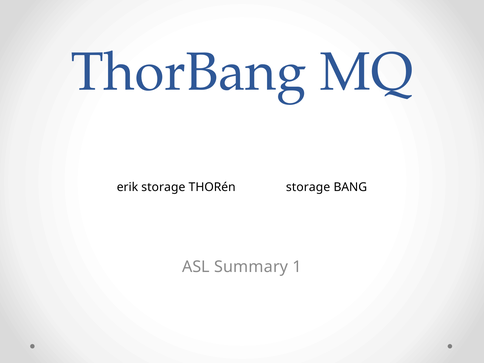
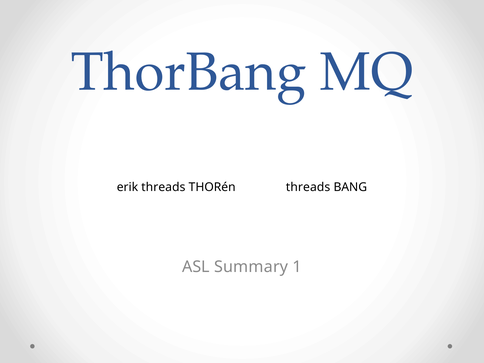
erik storage: storage -> threads
THORén storage: storage -> threads
